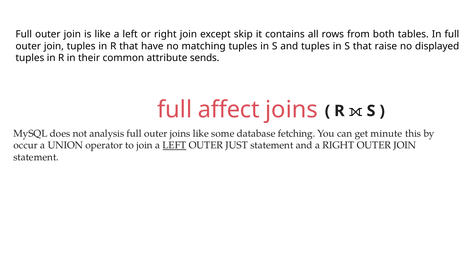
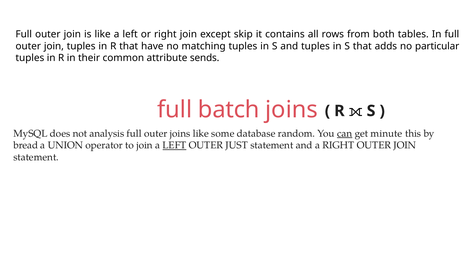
raise: raise -> adds
displayed: displayed -> particular
affect: affect -> batch
fetching: fetching -> random
can underline: none -> present
occur: occur -> bread
